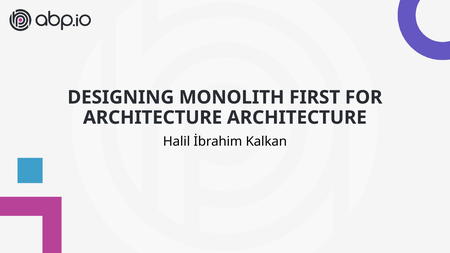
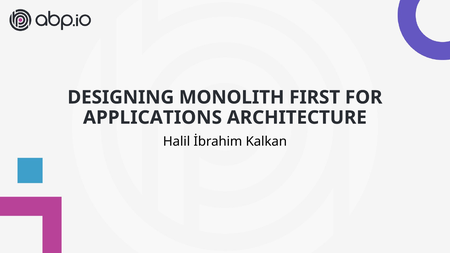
ARCHITECTURE at (153, 118): ARCHITECTURE -> APPLICATIONS
